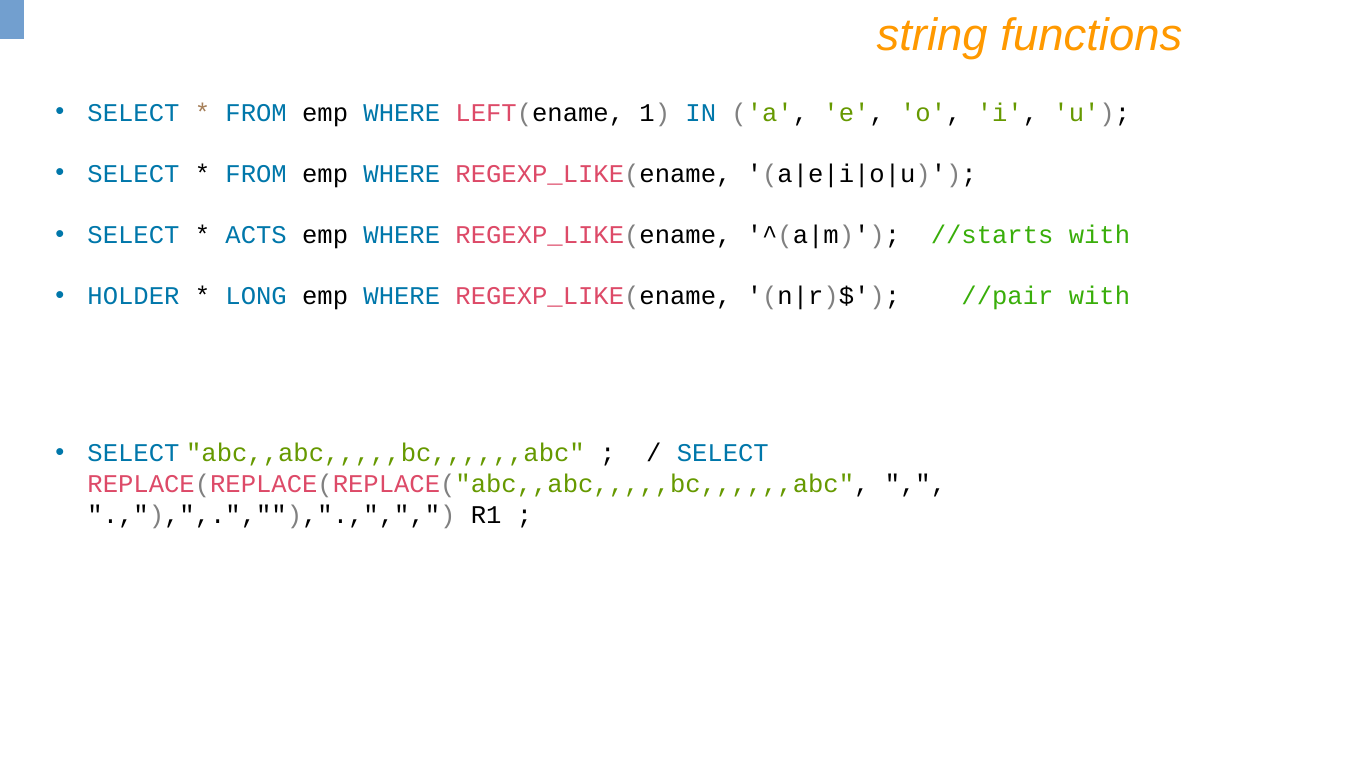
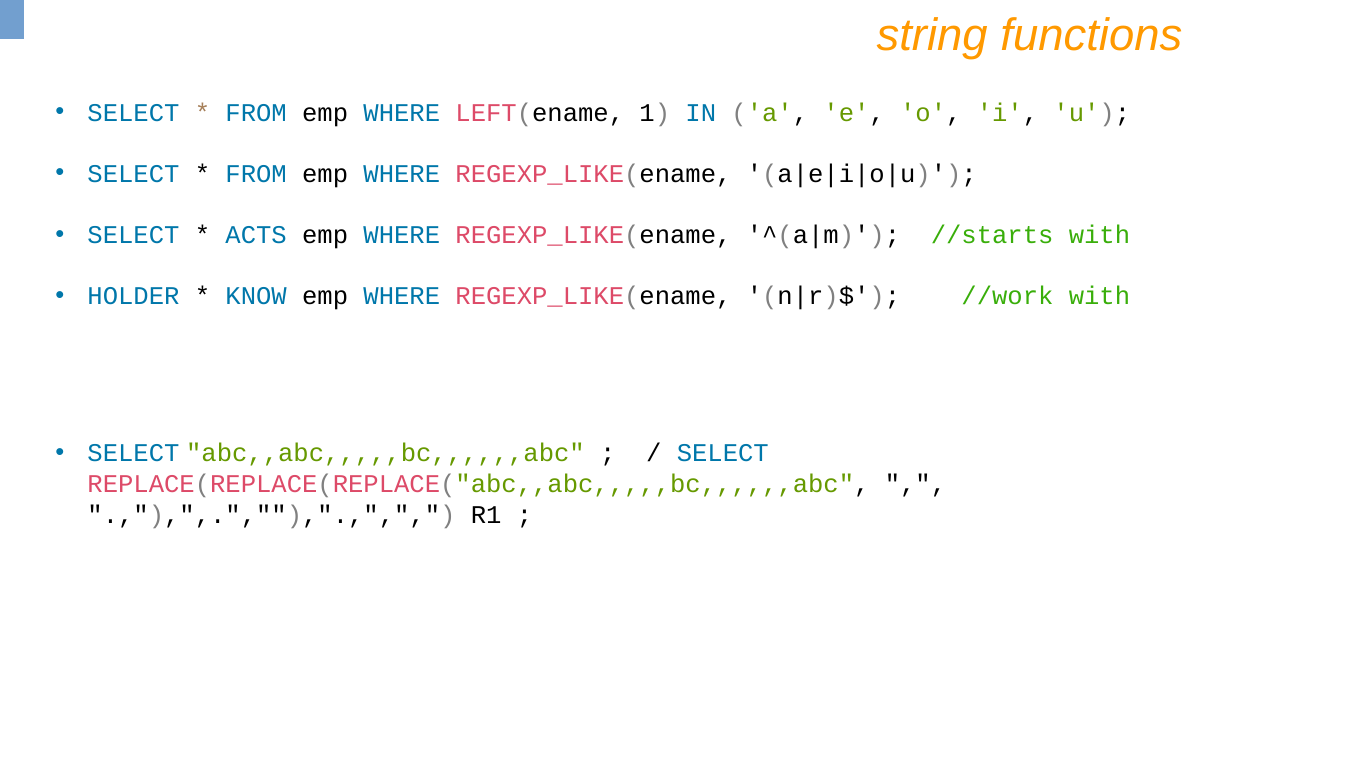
LONG: LONG -> KNOW
//pair: //pair -> //work
